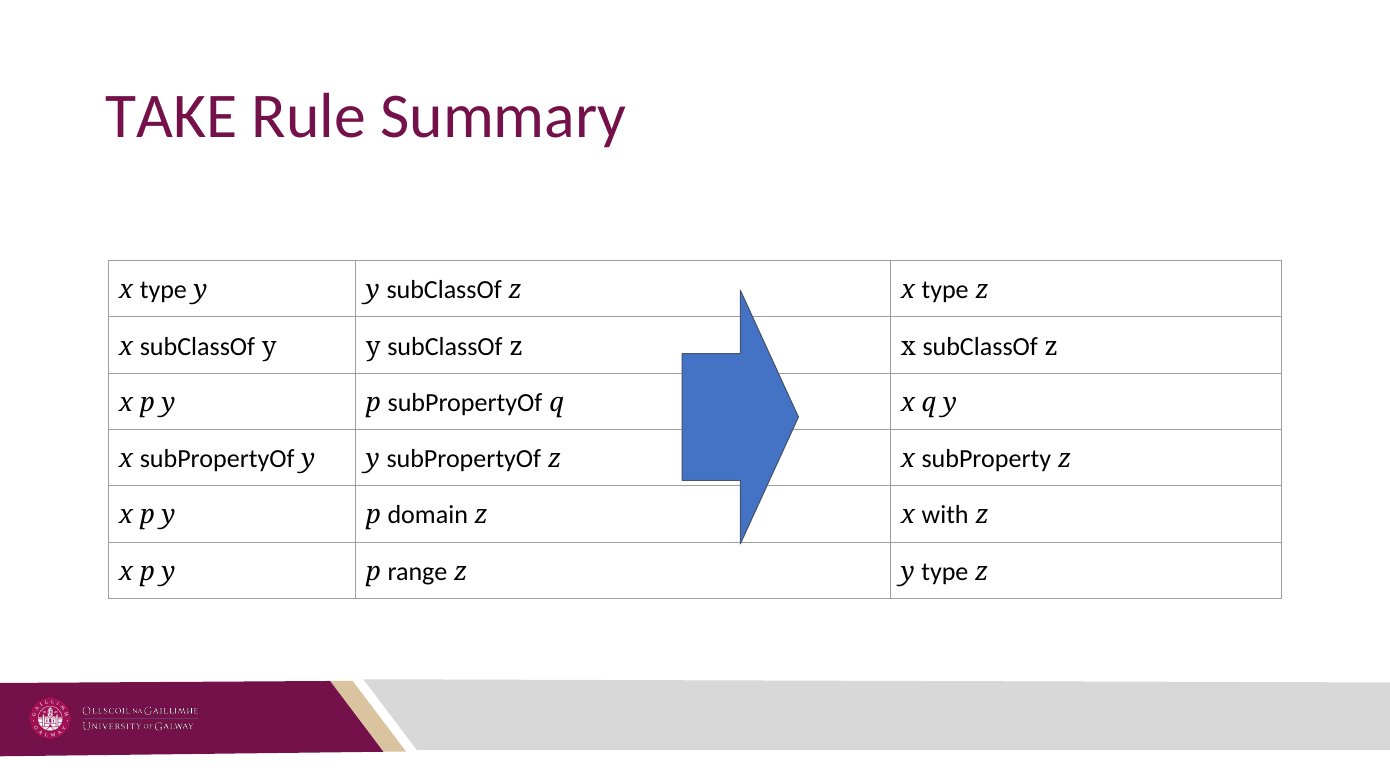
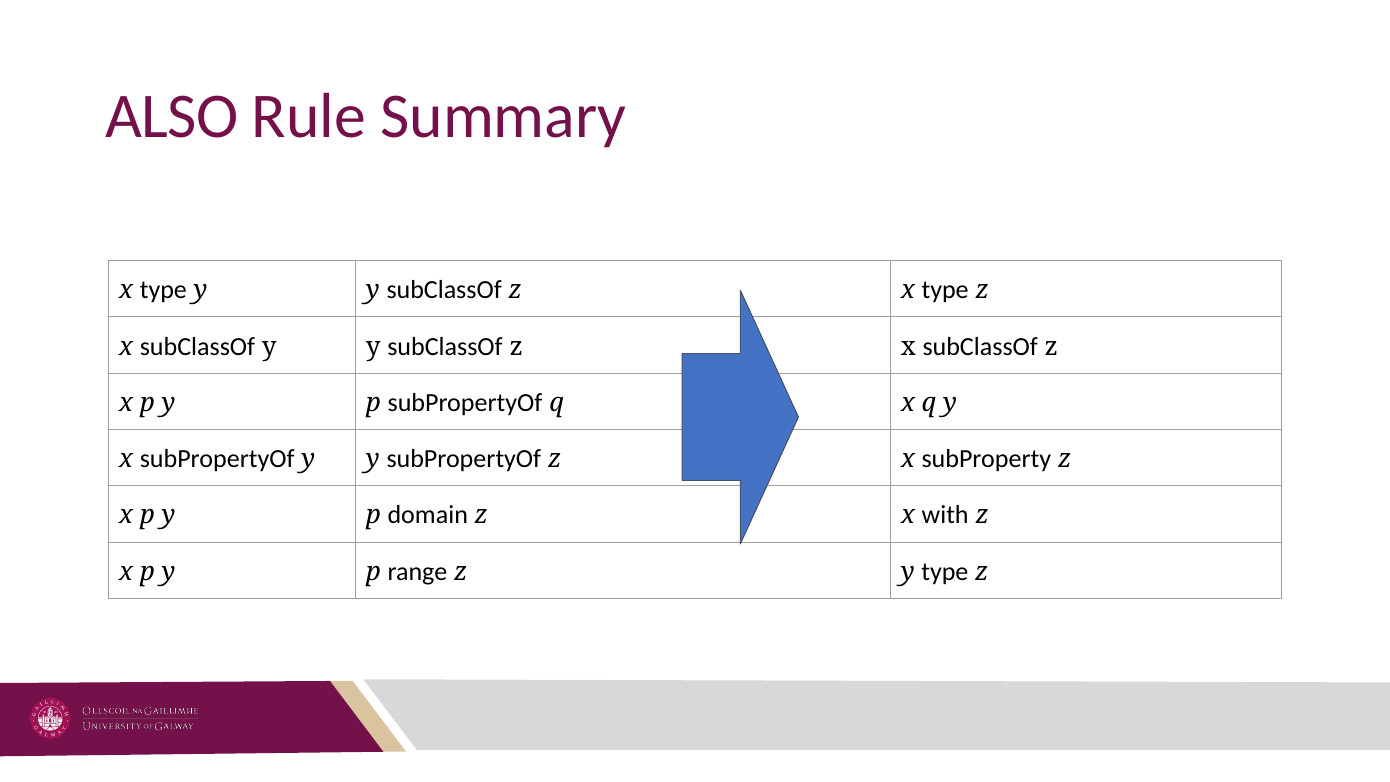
TAKE: TAKE -> ALSO
